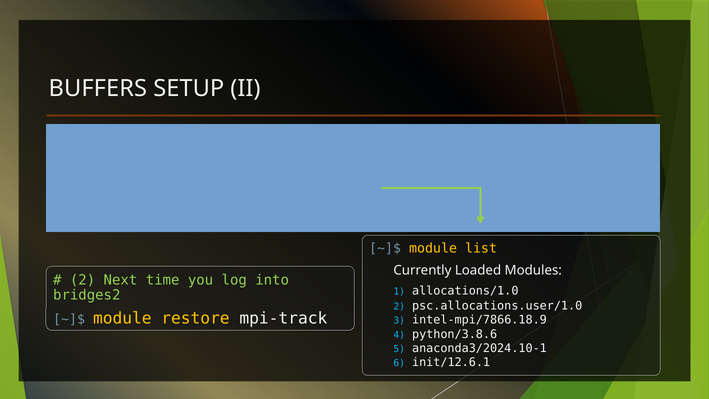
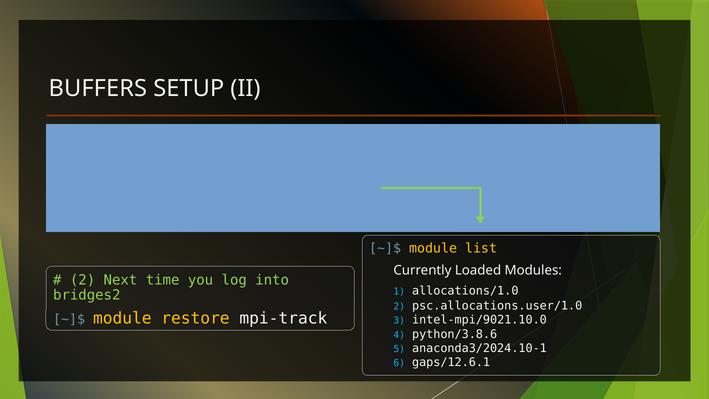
intel-mpi/7866.18.9: intel-mpi/7866.18.9 -> intel-mpi/9021.10.0
init/12.6.1: init/12.6.1 -> gaps/12.6.1
